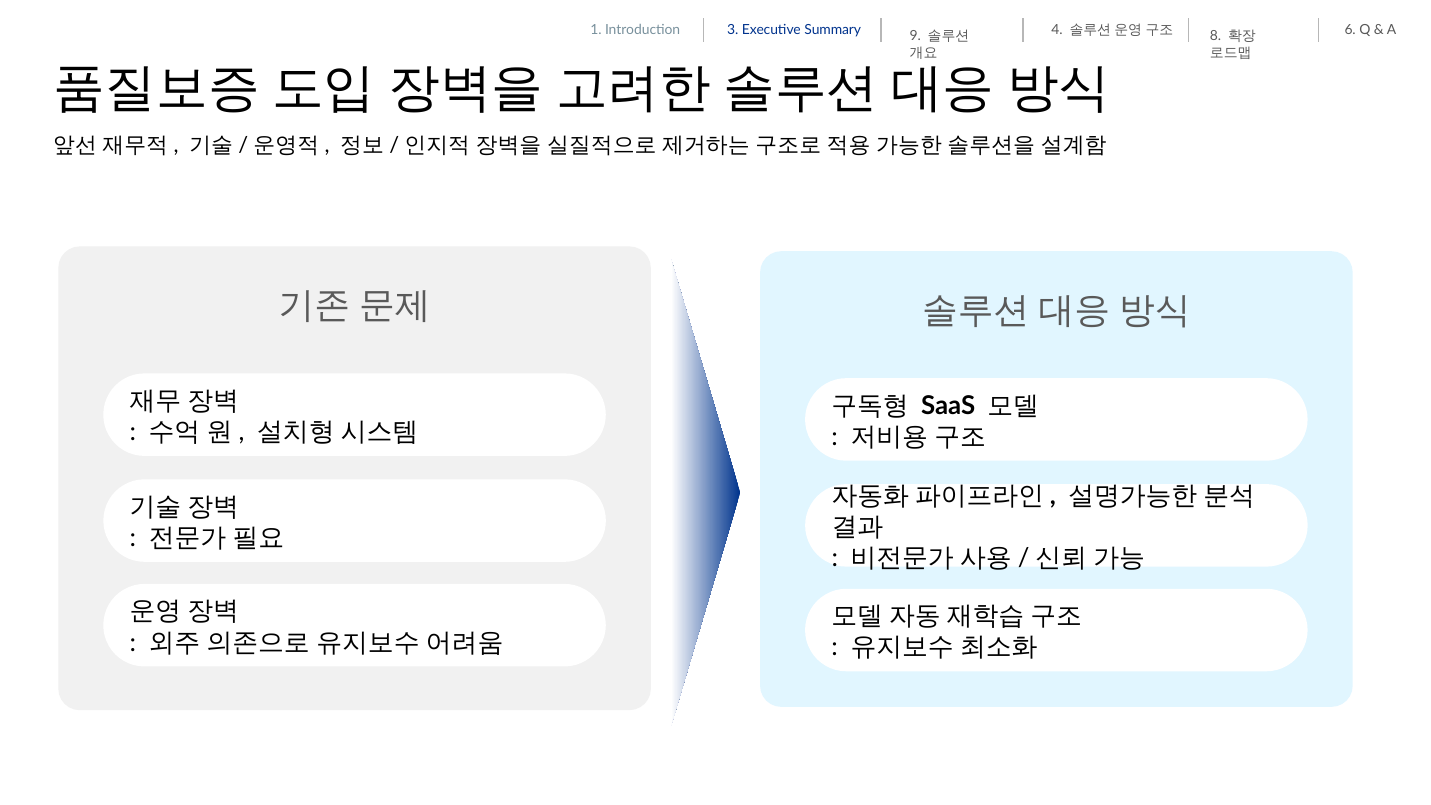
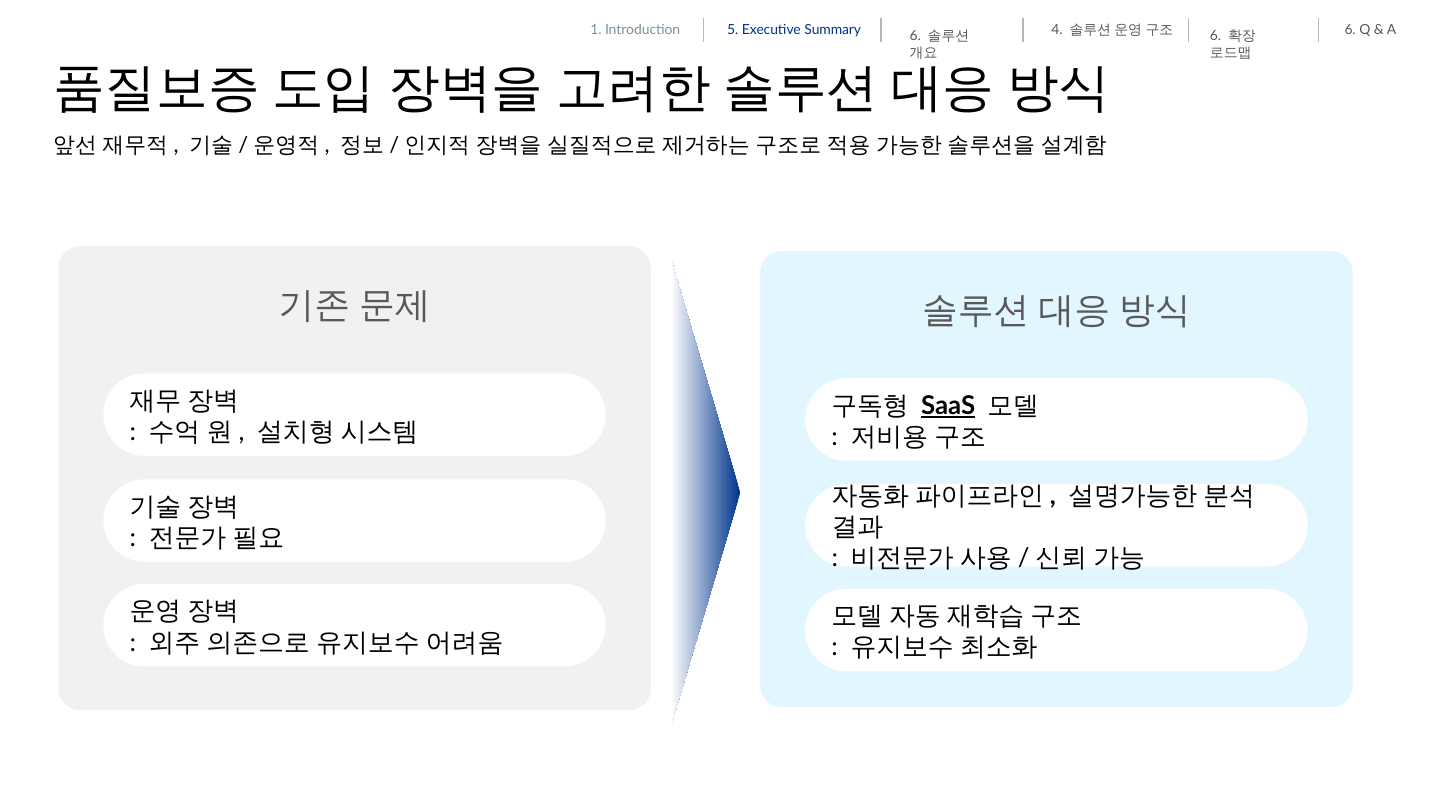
3: 3 -> 5
Summary 9: 9 -> 6
8 at (1216, 36): 8 -> 6
SaaS underline: none -> present
